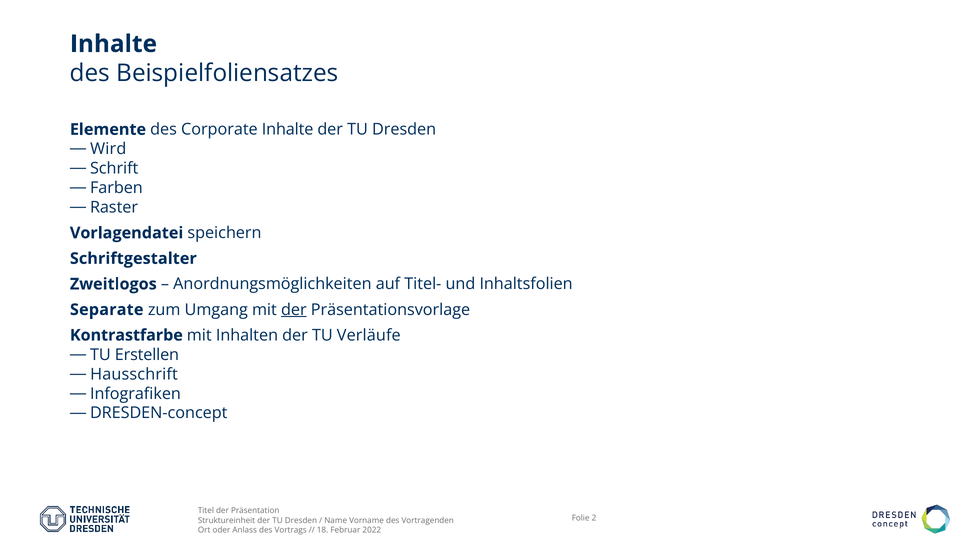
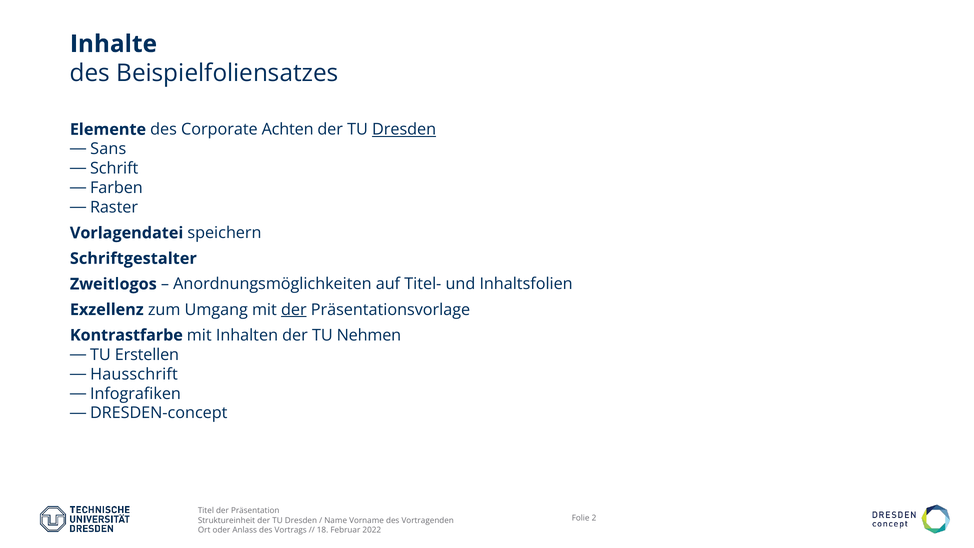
Corporate Inhalte: Inhalte -> Achten
Dresden at (404, 129) underline: none -> present
Wird: Wird -> Sans
Separate: Separate -> Exzellenz
Verläufe: Verläufe -> Nehmen
